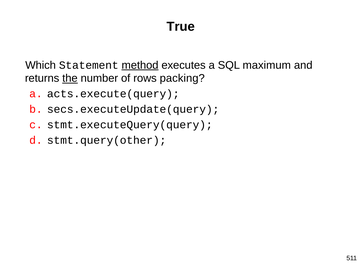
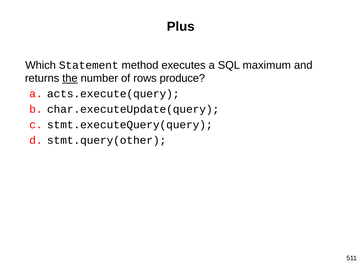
True: True -> Plus
method underline: present -> none
packing: packing -> produce
secs.executeUpdate(query: secs.executeUpdate(query -> char.executeUpdate(query
